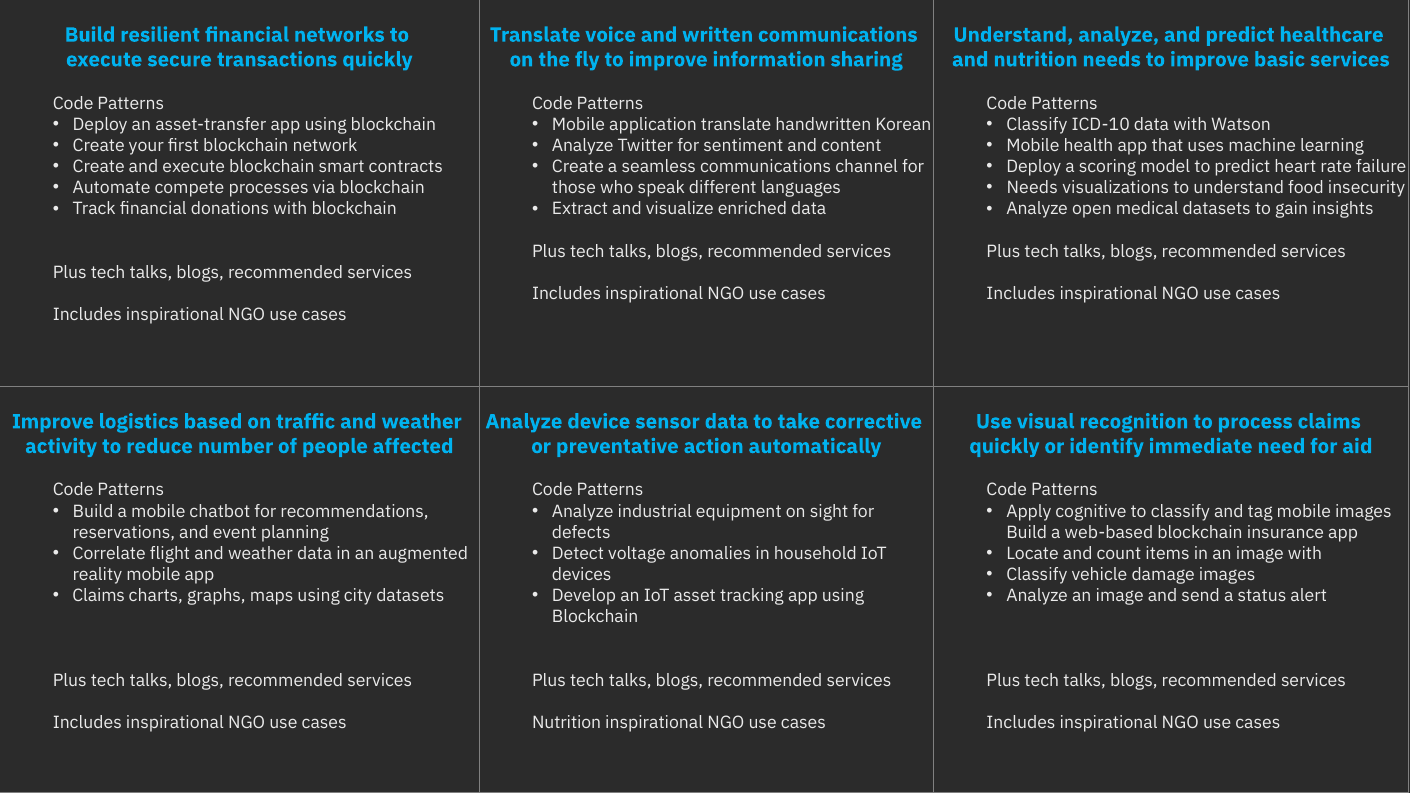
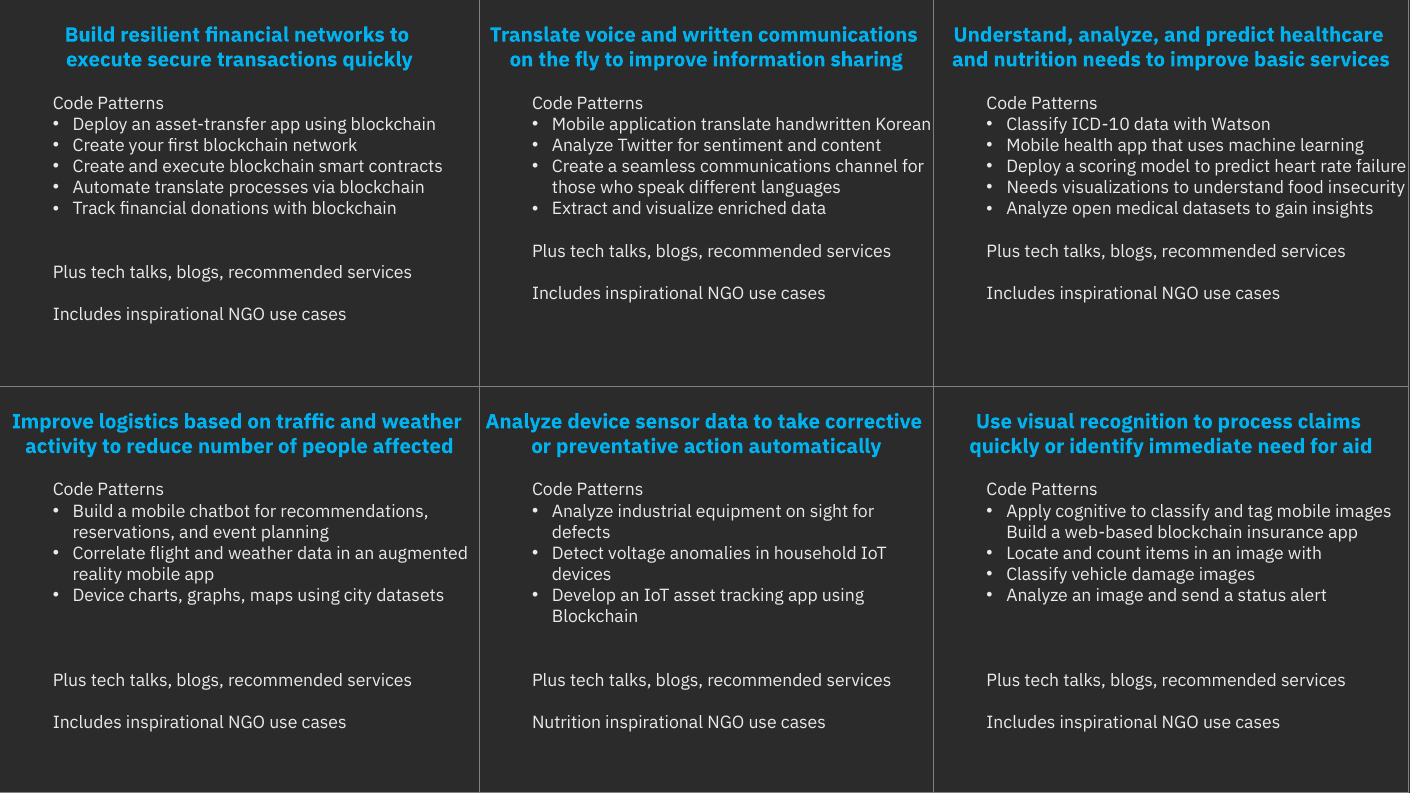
Automate compete: compete -> translate
Claims at (99, 596): Claims -> Device
